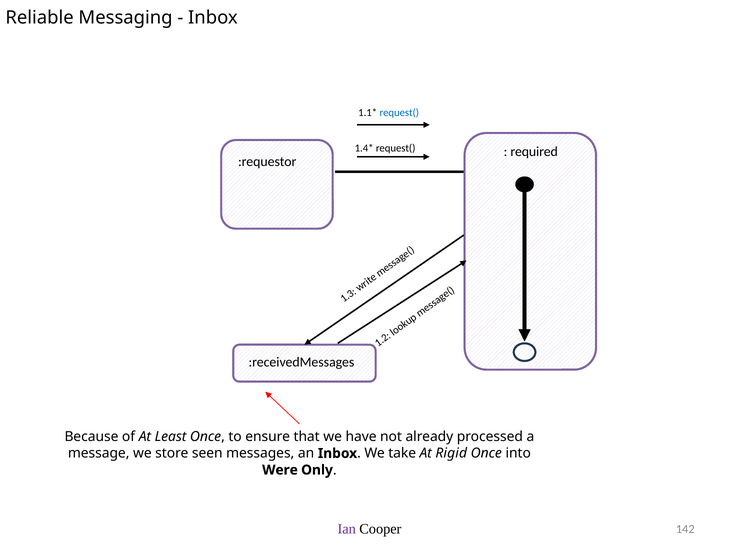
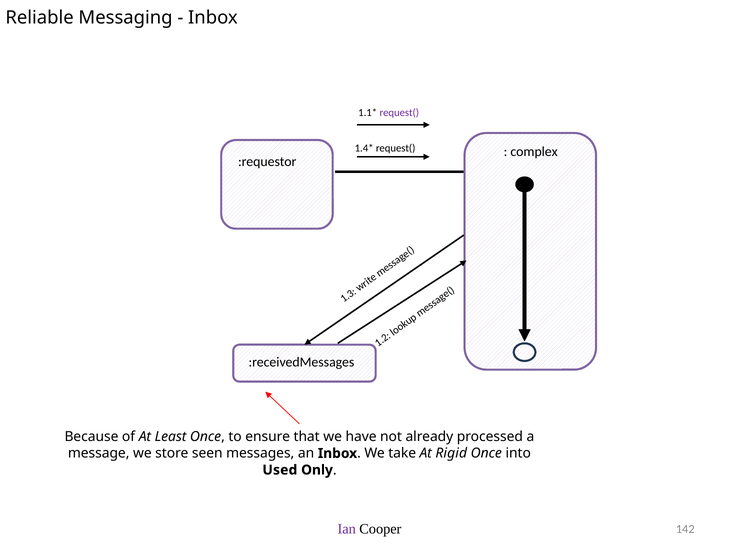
request( at (399, 113) colour: blue -> purple
required: required -> complex
Were: Were -> Used
